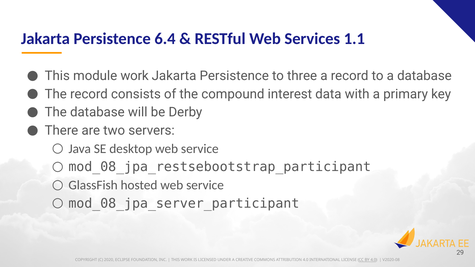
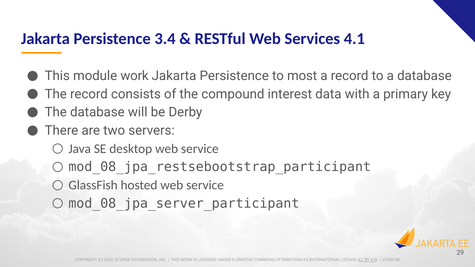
6.4: 6.4 -> 3.4
1.1: 1.1 -> 4.1
three: three -> most
